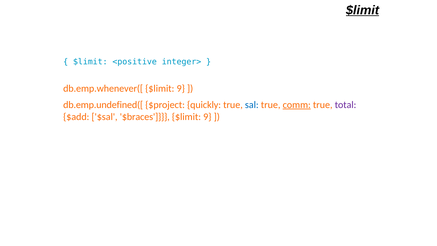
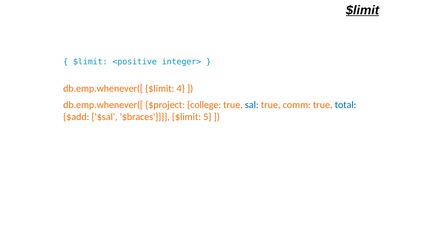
9 at (181, 88): 9 -> 4
db.emp.undefined([ at (103, 105): db.emp.undefined([ -> db.emp.whenever([
quickly: quickly -> college
comm underline: present -> none
total colour: purple -> blue
9 at (207, 117): 9 -> 5
